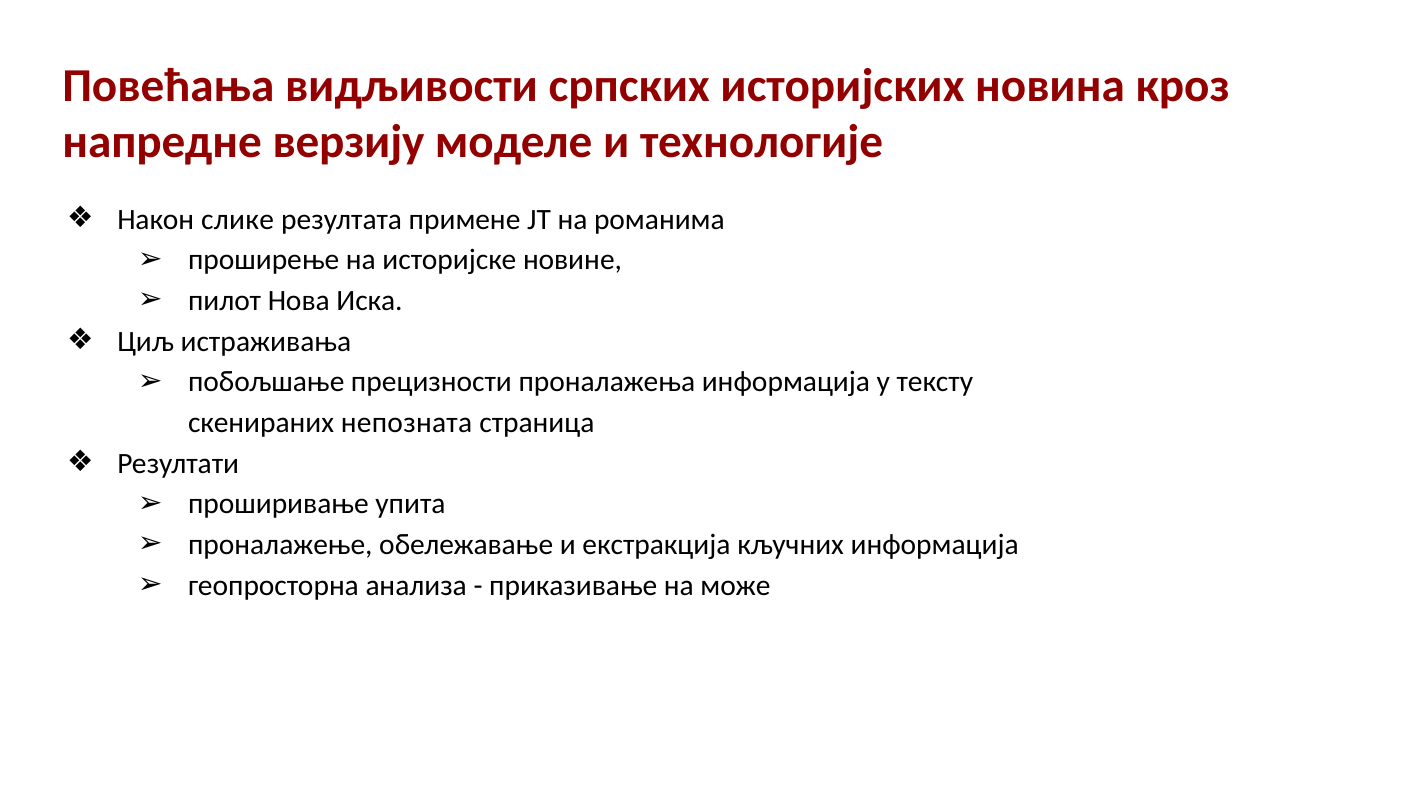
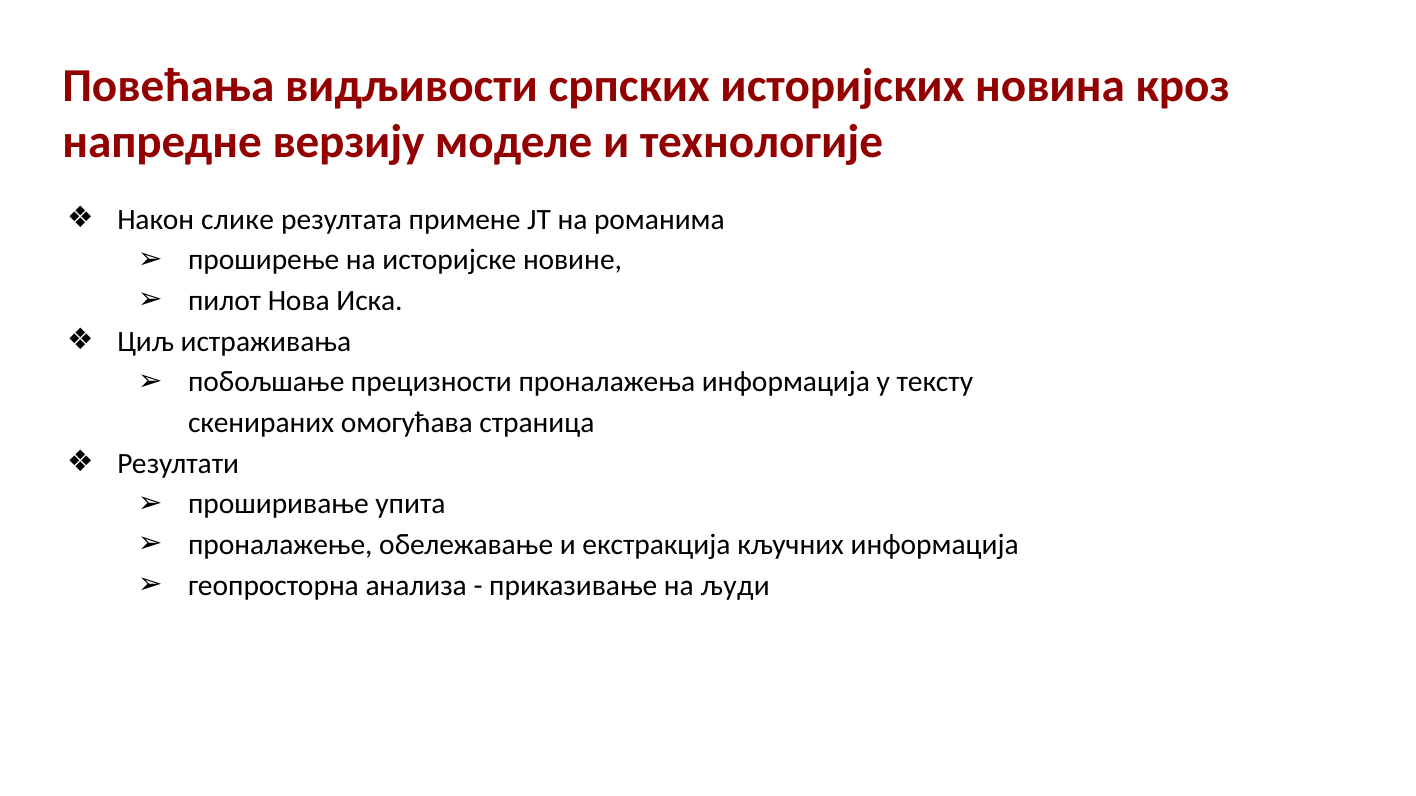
непозната: непозната -> омогућава
може: може -> људи
